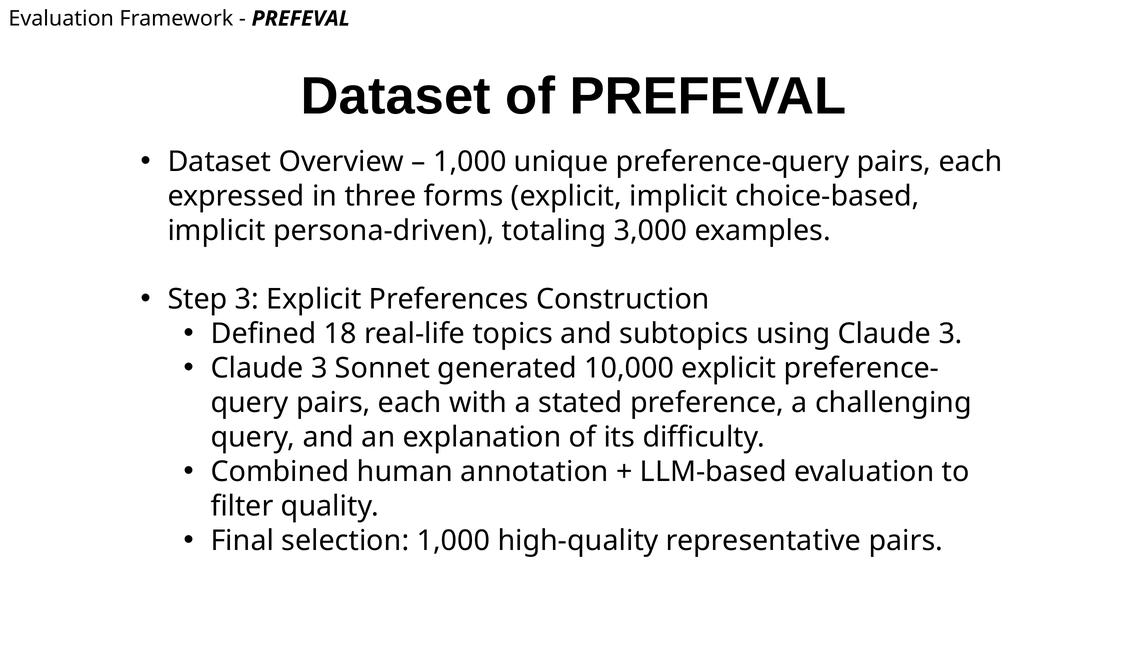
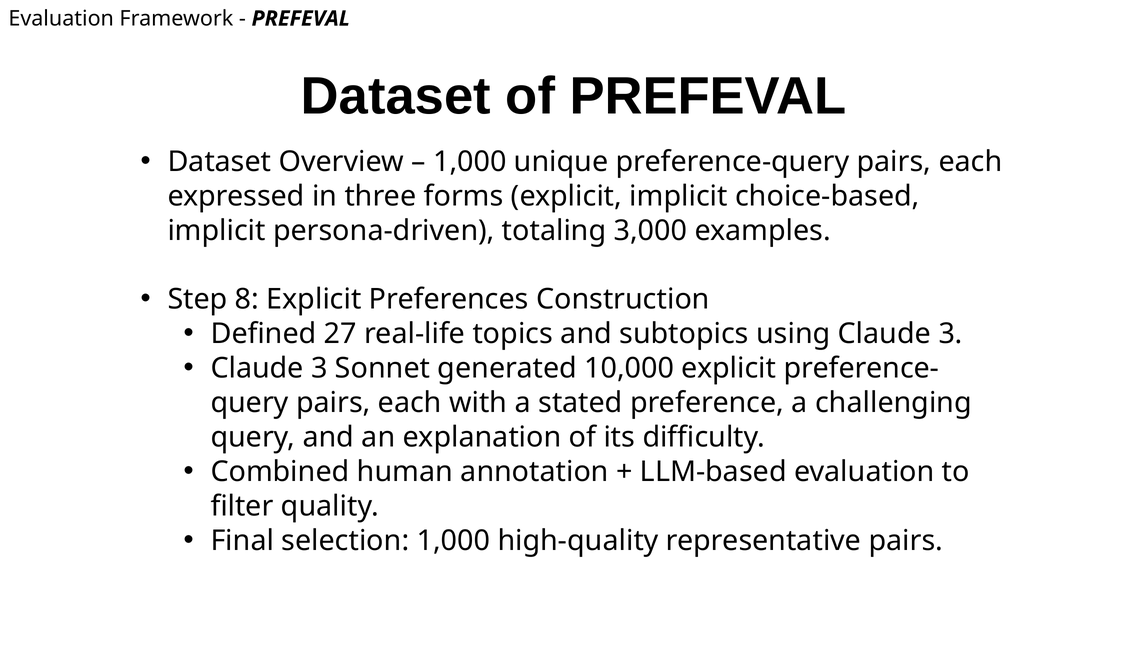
Step 3: 3 -> 8
18: 18 -> 27
